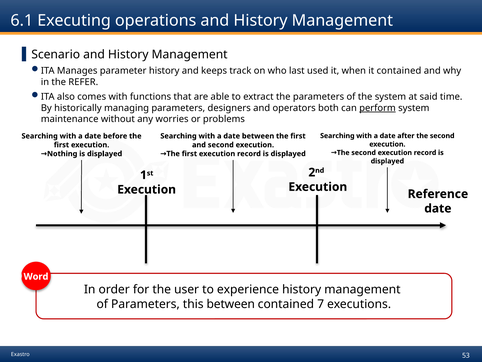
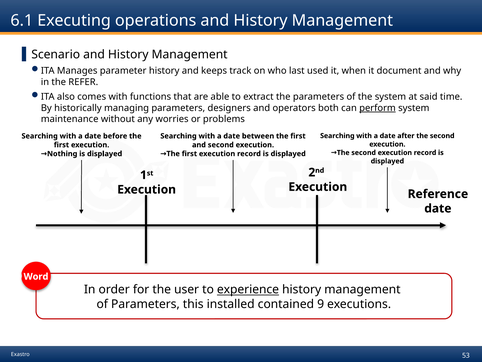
it contained: contained -> document
experience underline: none -> present
this between: between -> installed
7: 7 -> 9
